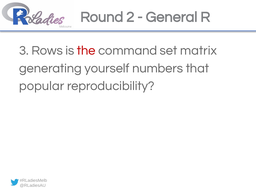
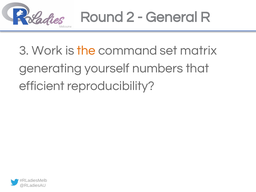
Rows: Rows -> Work
the colour: red -> orange
popular: popular -> efficient
